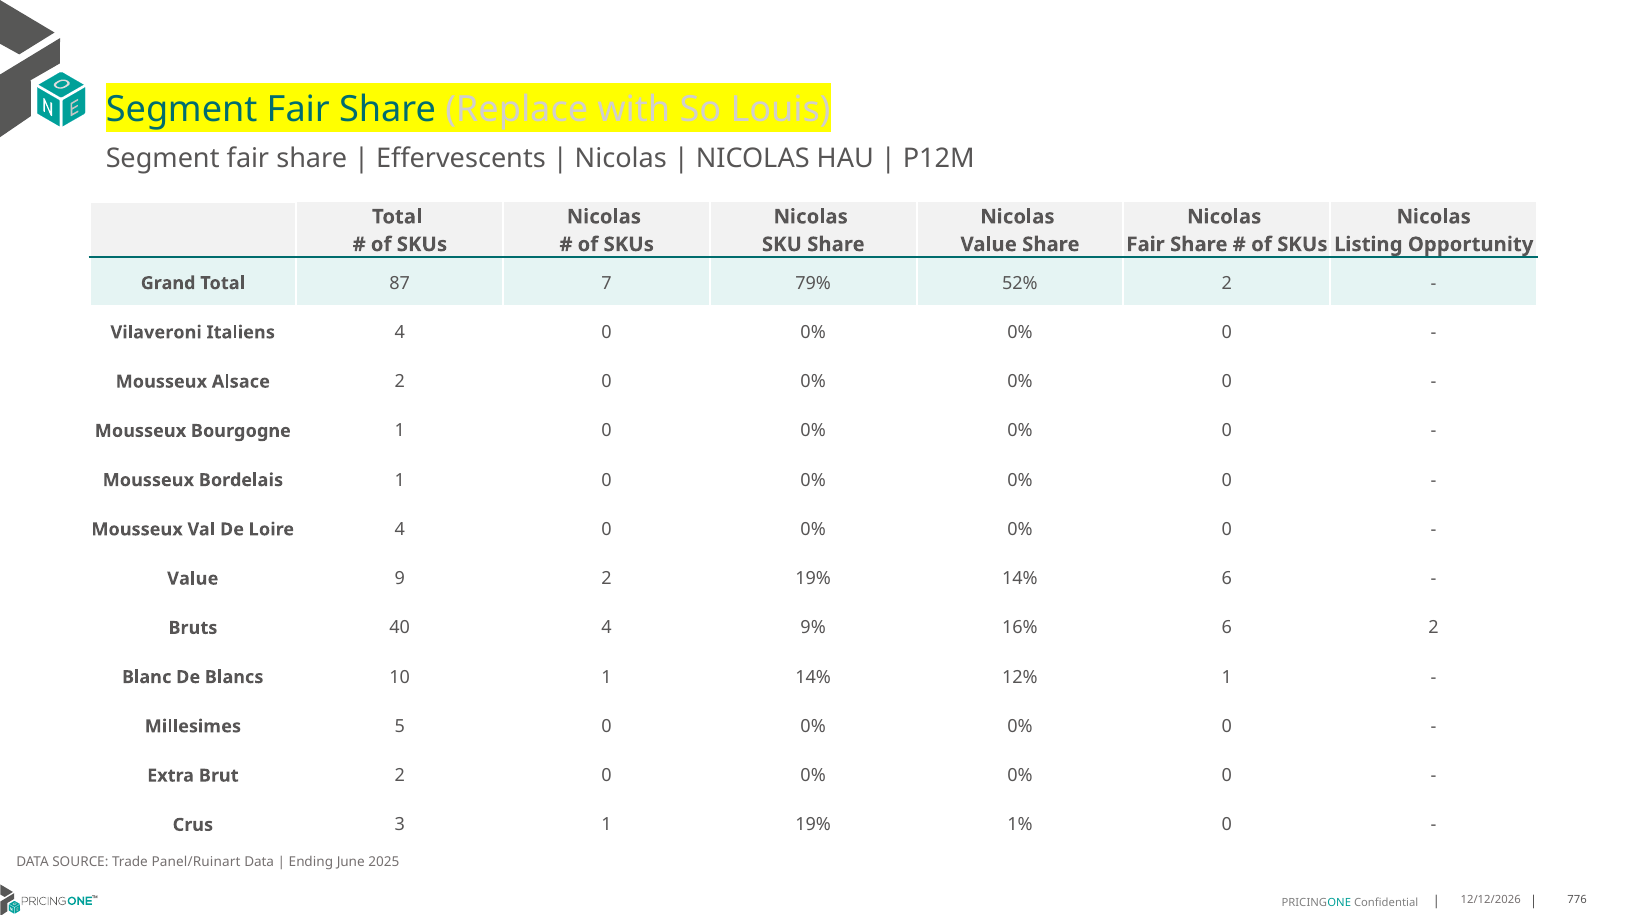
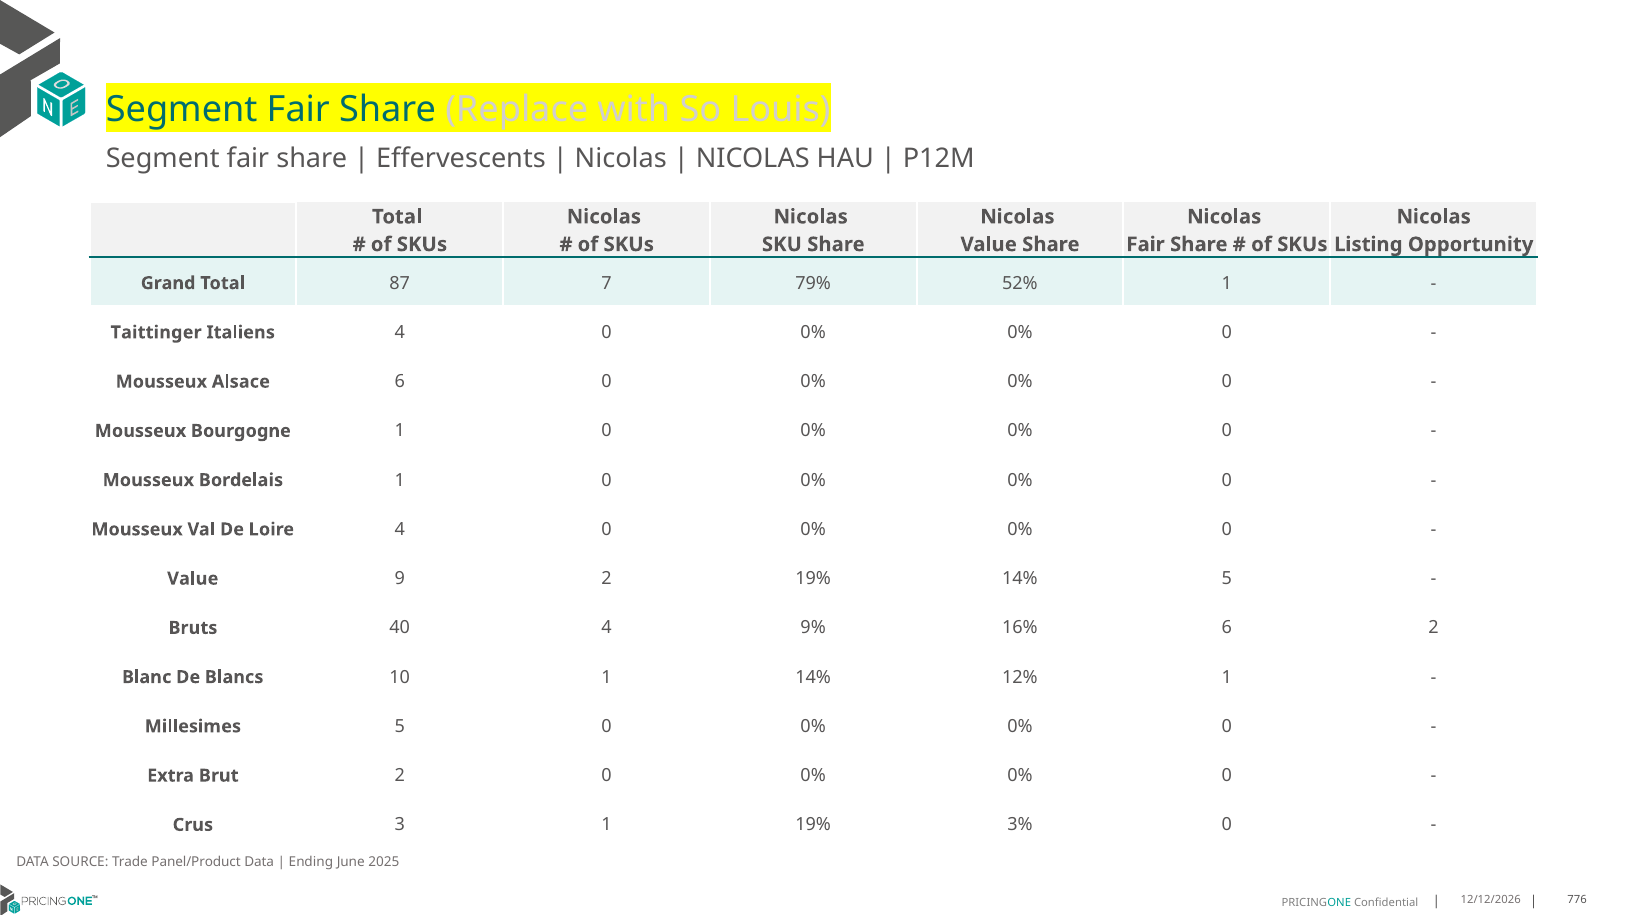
52% 2: 2 -> 1
Vilaveroni: Vilaveroni -> Taittinger
Alsace 2: 2 -> 6
14% 6: 6 -> 5
1%: 1% -> 3%
Panel/Ruinart: Panel/Ruinart -> Panel/Product
